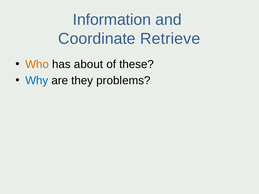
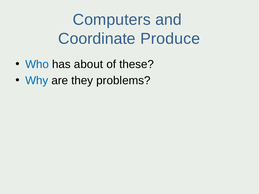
Information: Information -> Computers
Retrieve: Retrieve -> Produce
Who colour: orange -> blue
